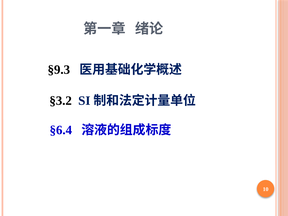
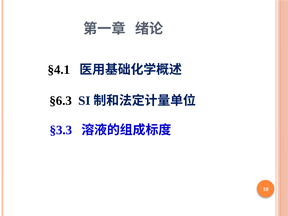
§9.3: §9.3 -> §4.1
§3.2: §3.2 -> §6.3
§6.4: §6.4 -> §3.3
